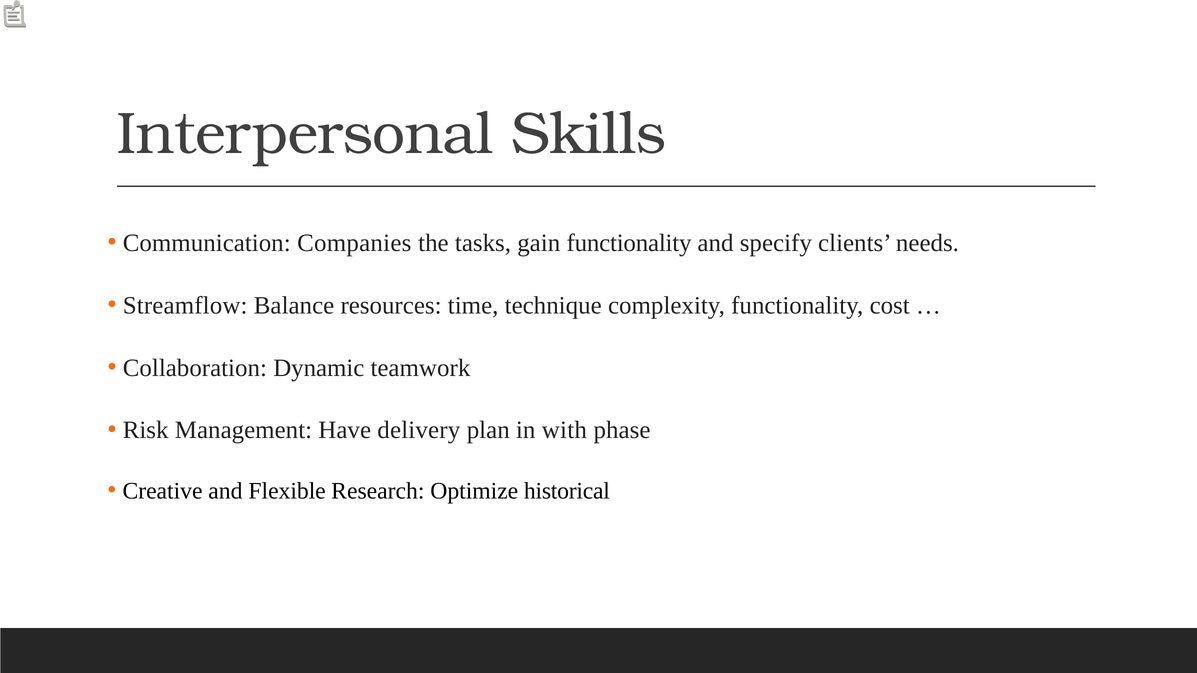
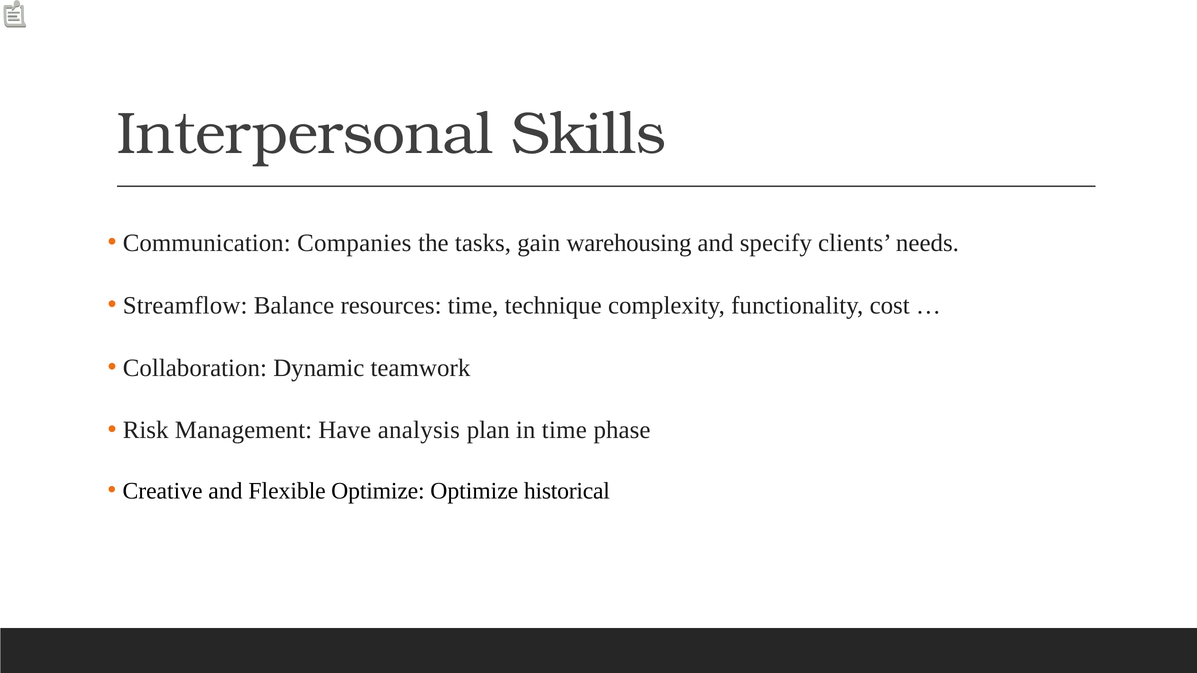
gain functionality: functionality -> warehousing
delivery: delivery -> analysis
in with: with -> time
Flexible Research: Research -> Optimize
